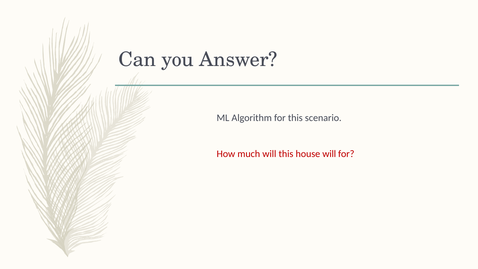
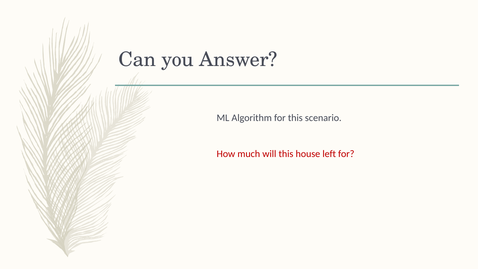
house will: will -> left
